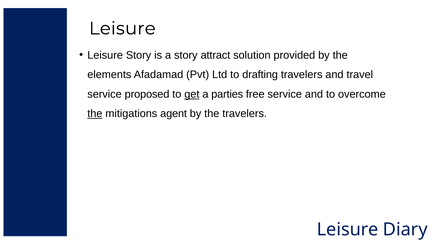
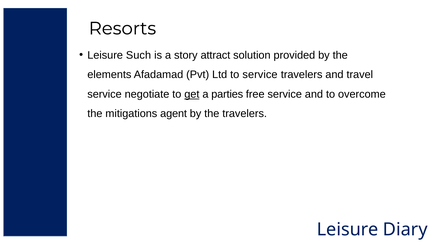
Leisure at (122, 28): Leisure -> Resorts
Leisure Story: Story -> Such
to drafting: drafting -> service
proposed: proposed -> negotiate
the at (95, 114) underline: present -> none
